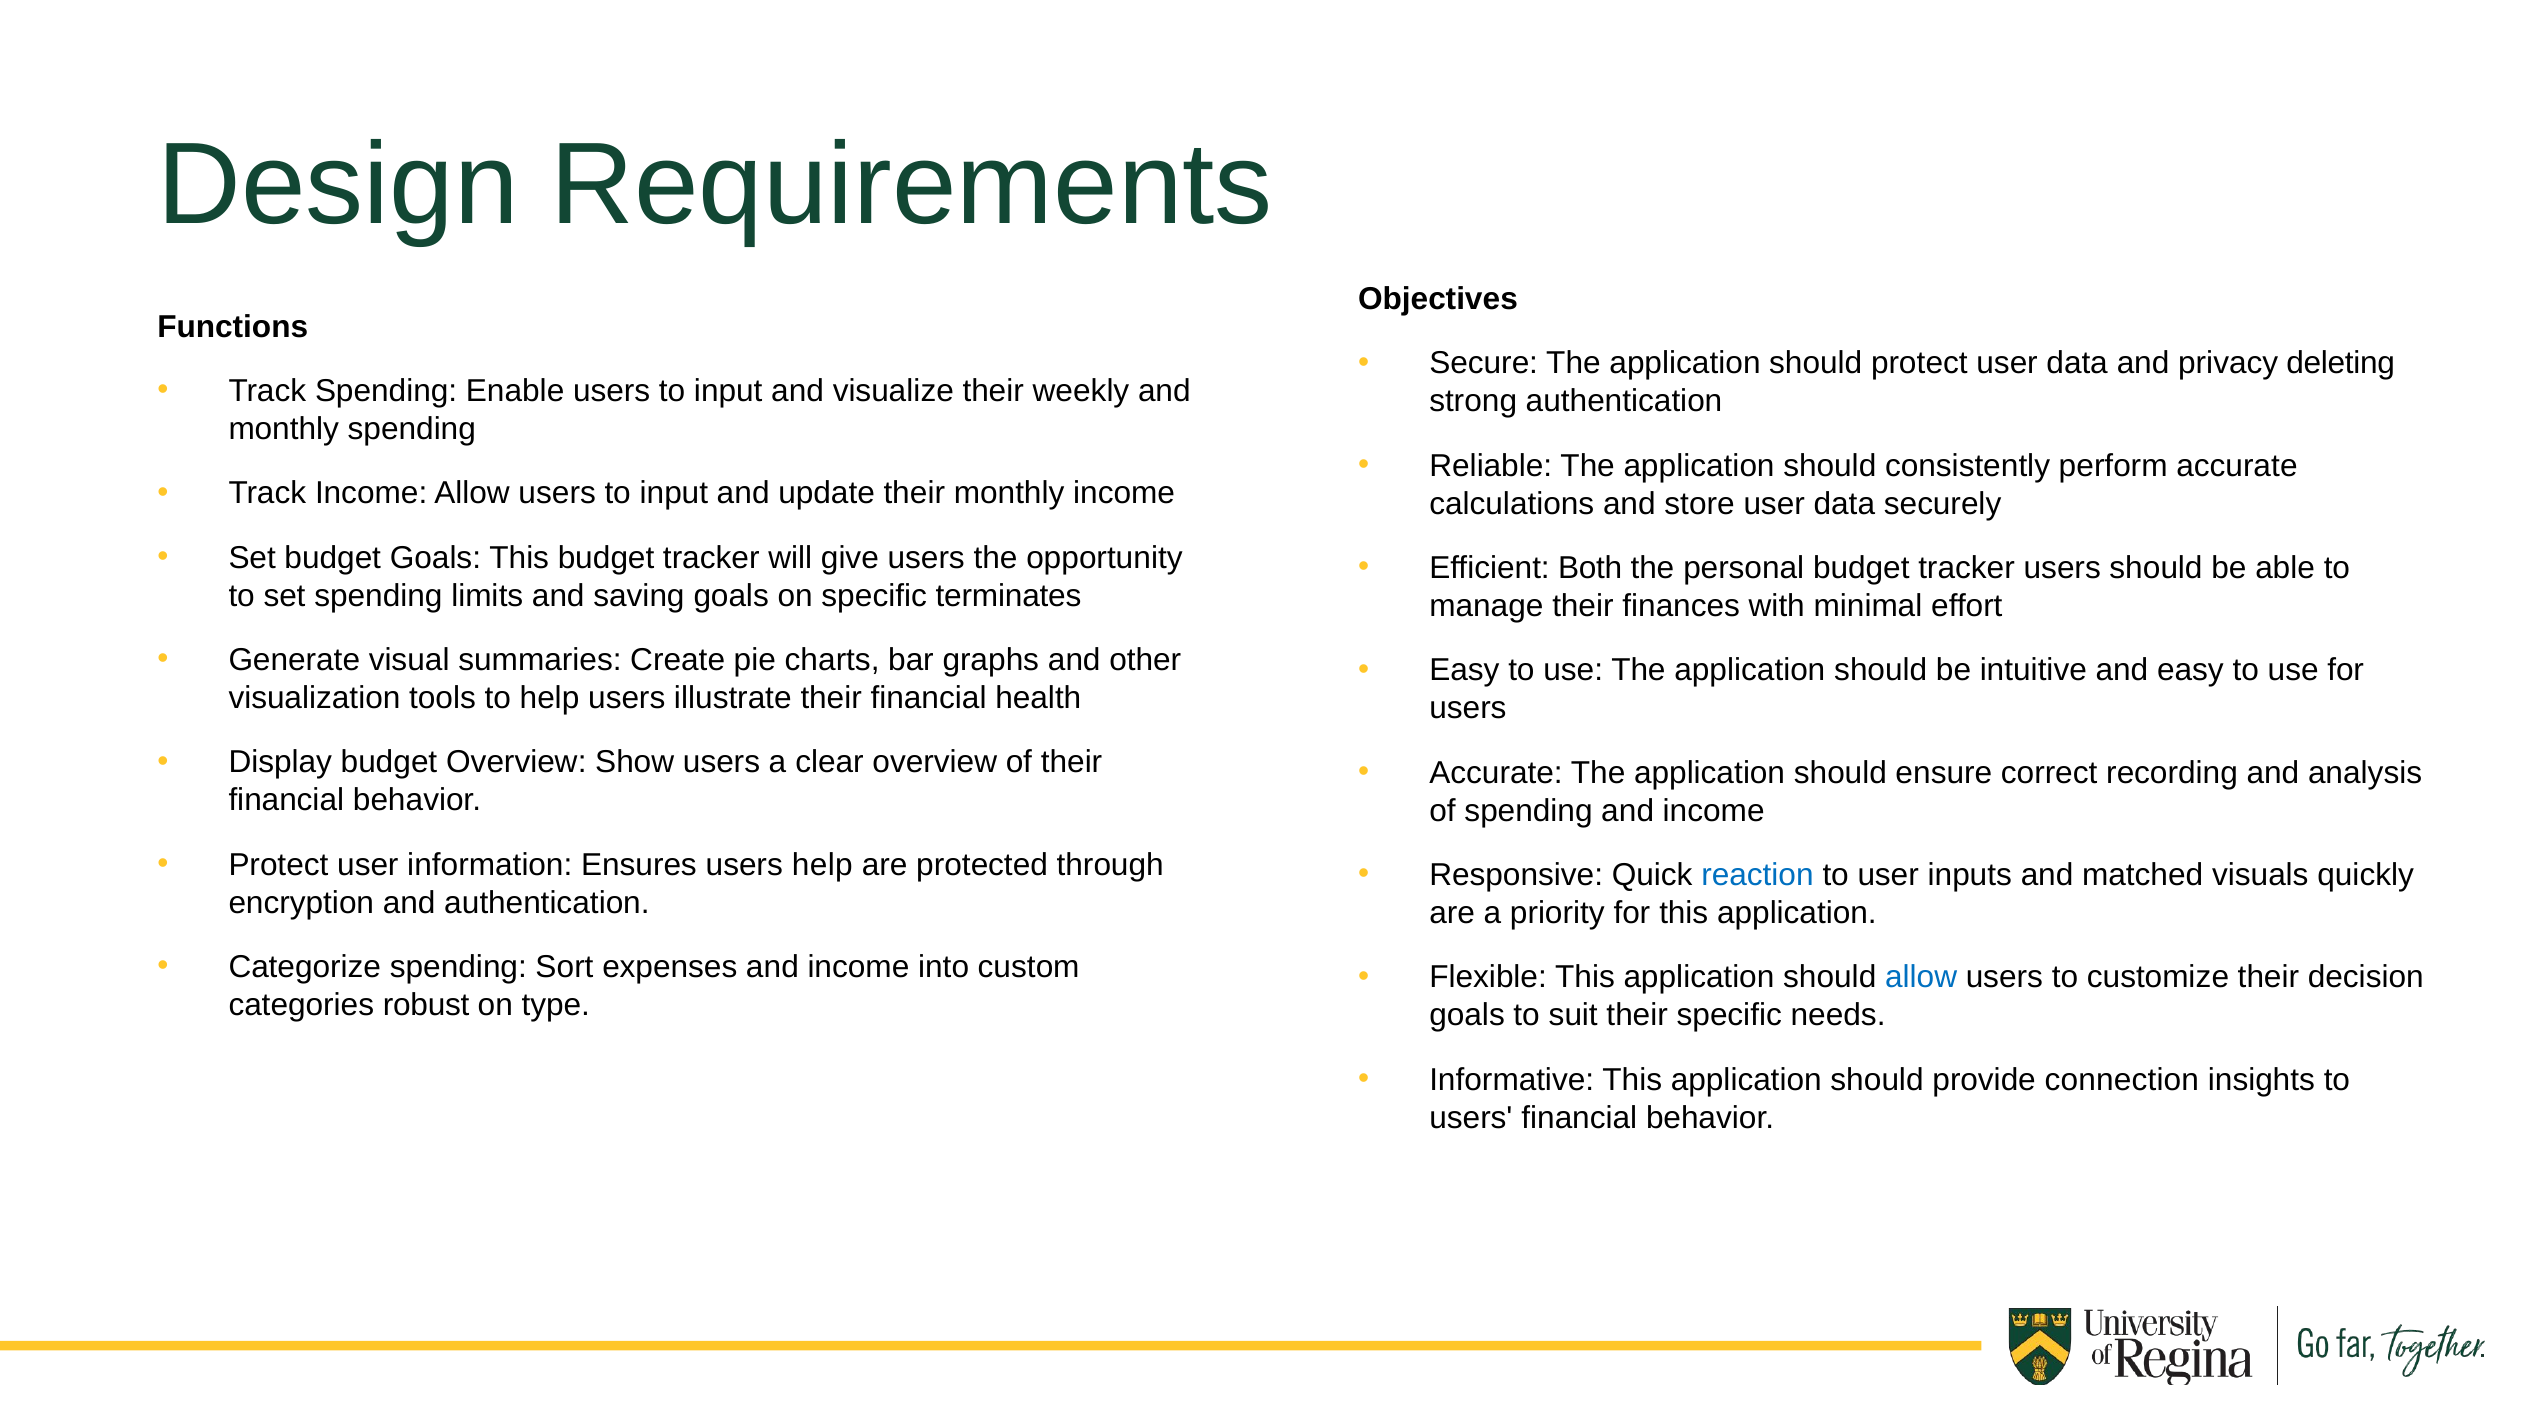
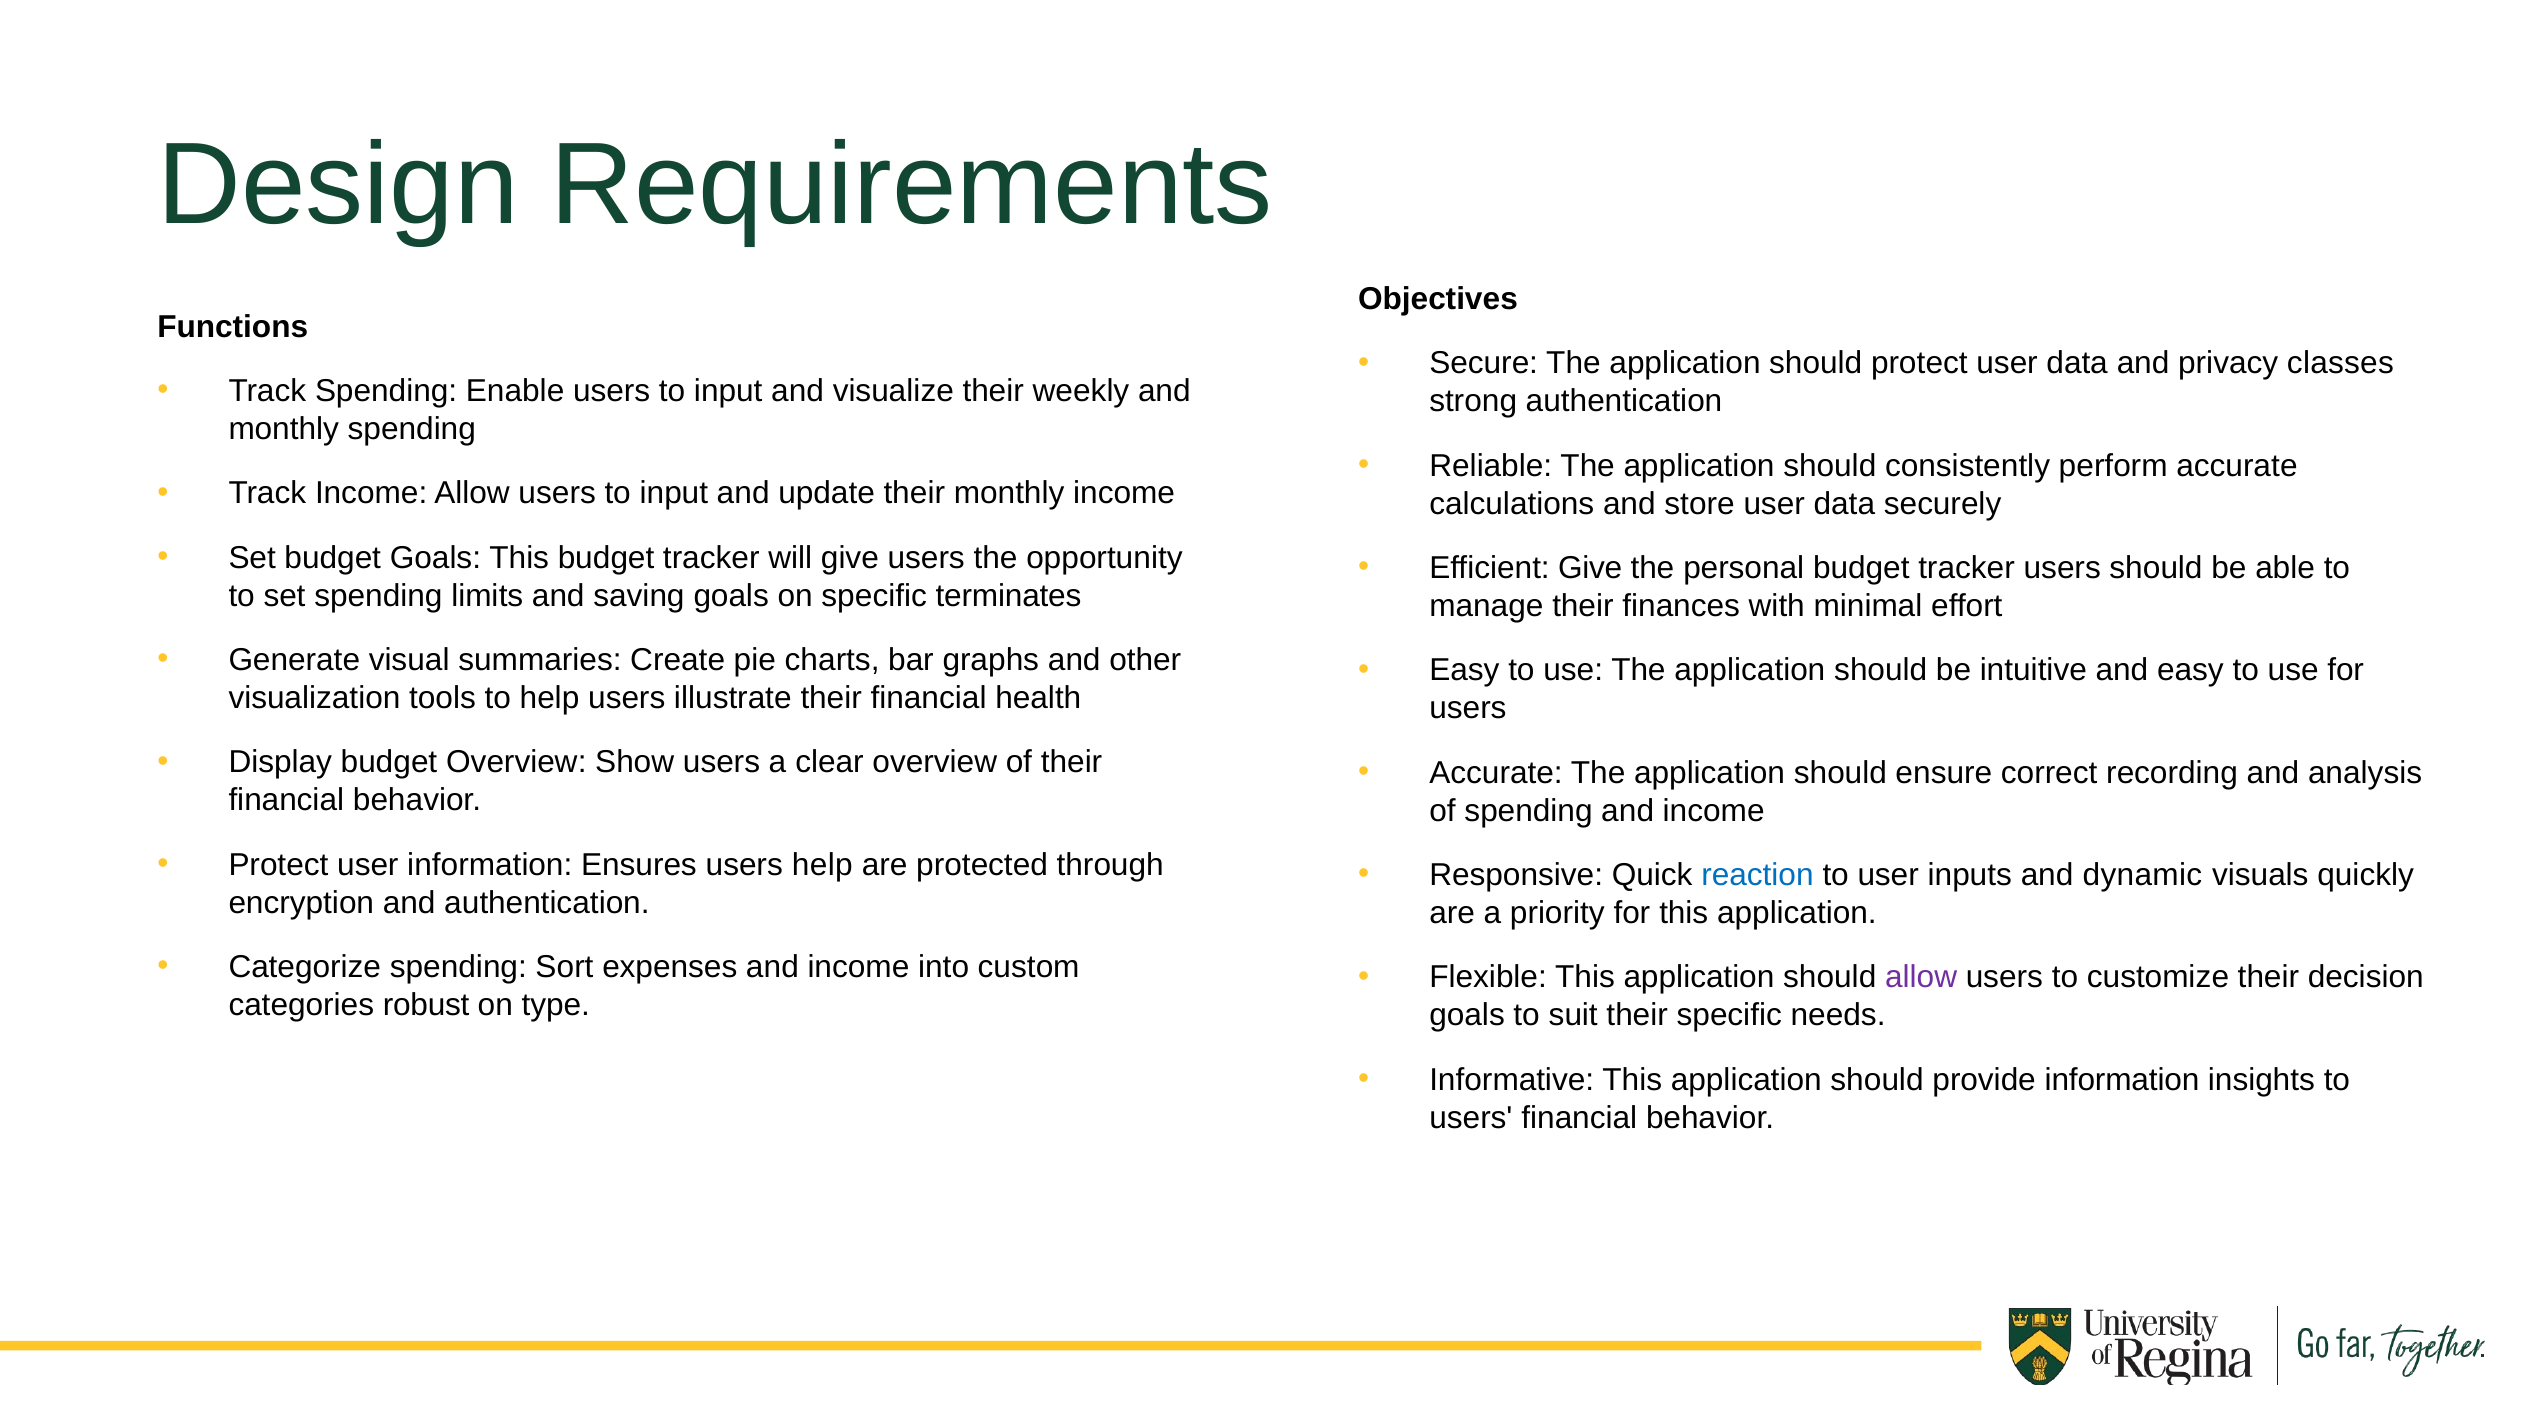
deleting: deleting -> classes
Efficient Both: Both -> Give
matched: matched -> dynamic
allow at (1921, 977) colour: blue -> purple
provide connection: connection -> information
